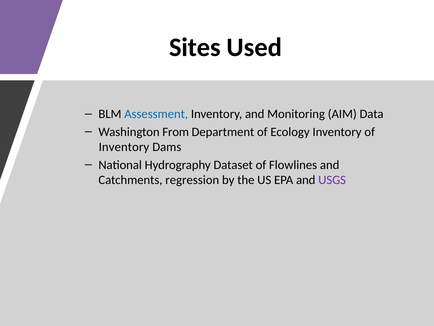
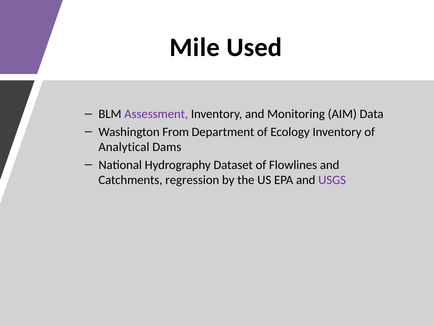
Sites: Sites -> Mile
Assessment colour: blue -> purple
Inventory at (124, 147): Inventory -> Analytical
